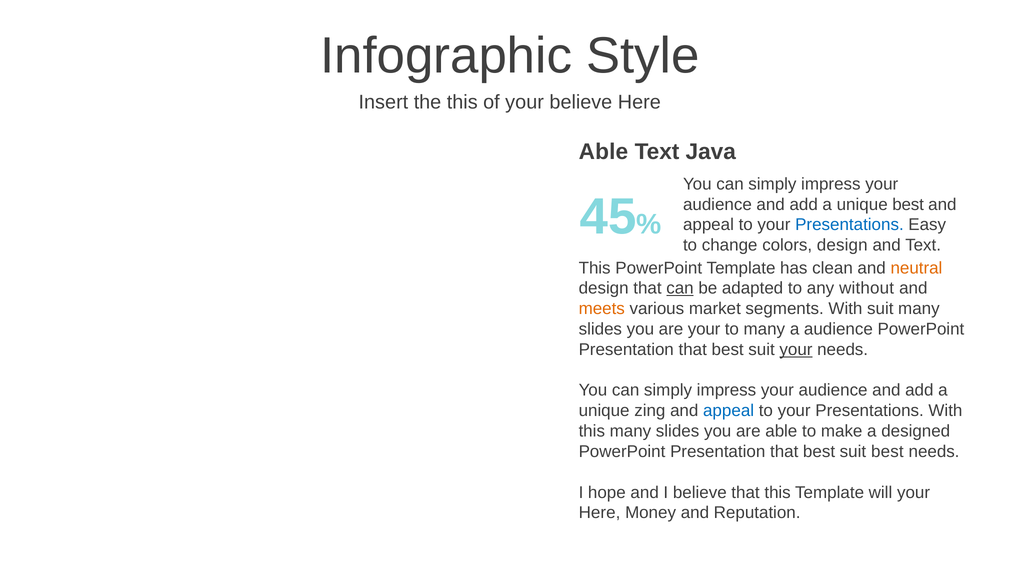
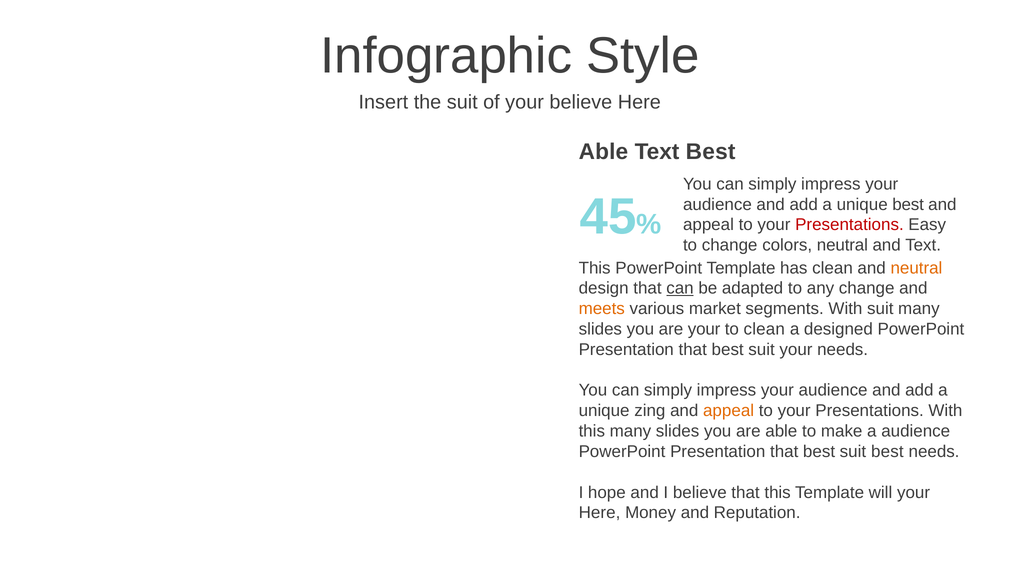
the this: this -> suit
Text Java: Java -> Best
Presentations at (849, 225) colour: blue -> red
colors design: design -> neutral
any without: without -> change
to many: many -> clean
a audience: audience -> designed
your at (796, 349) underline: present -> none
appeal at (729, 411) colour: blue -> orange
a designed: designed -> audience
